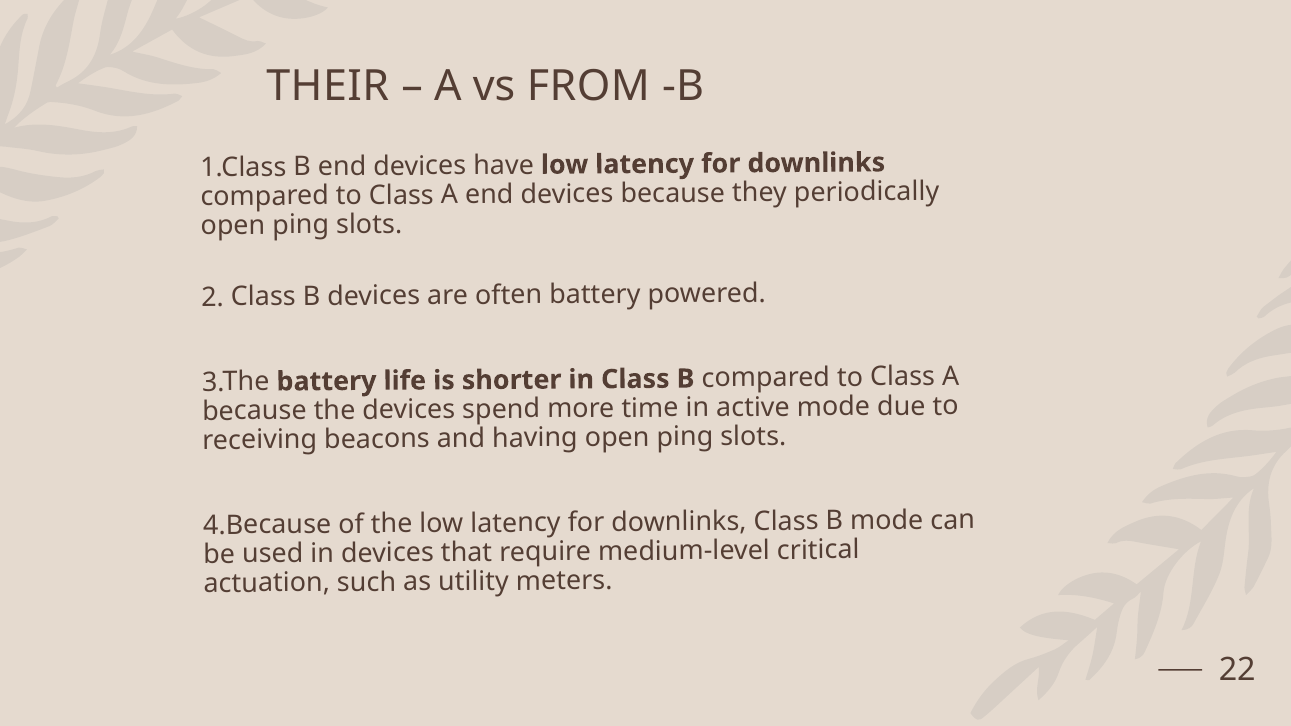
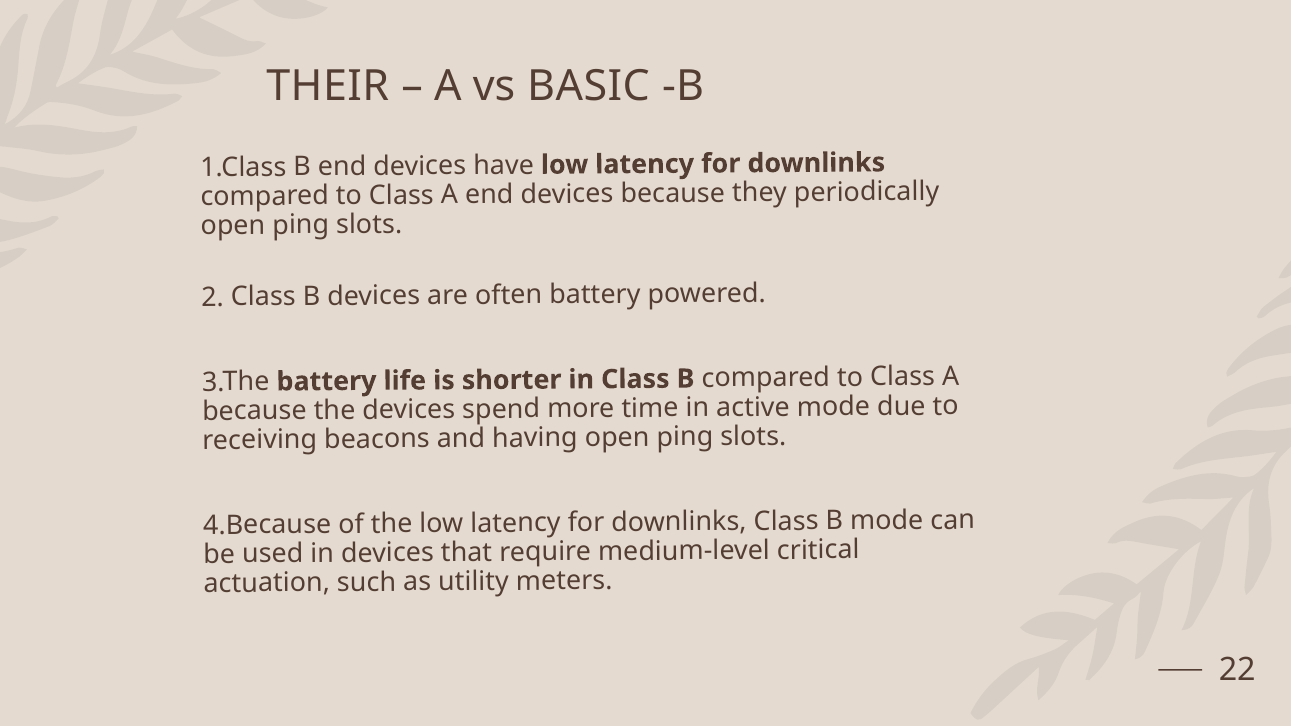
FROM: FROM -> BASIC
